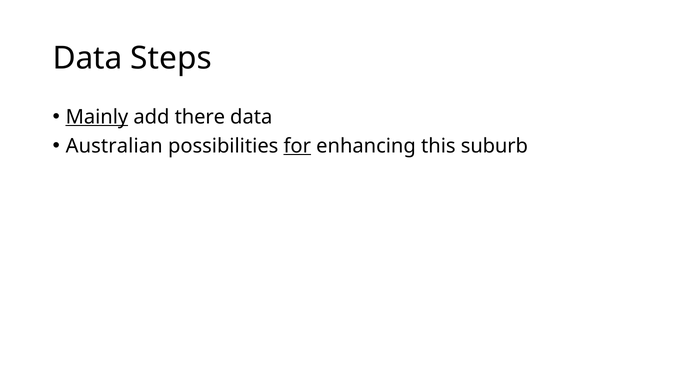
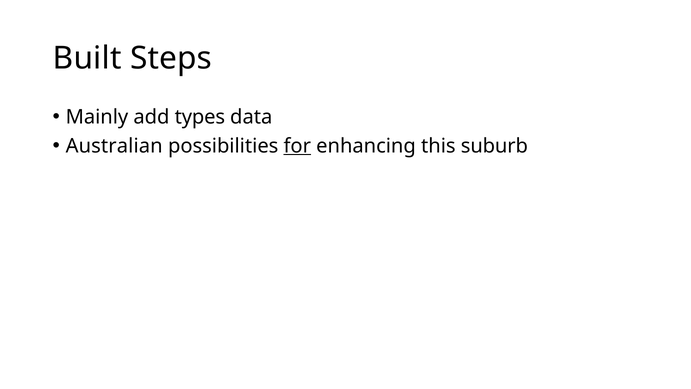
Data at (87, 58): Data -> Built
Mainly underline: present -> none
there: there -> types
